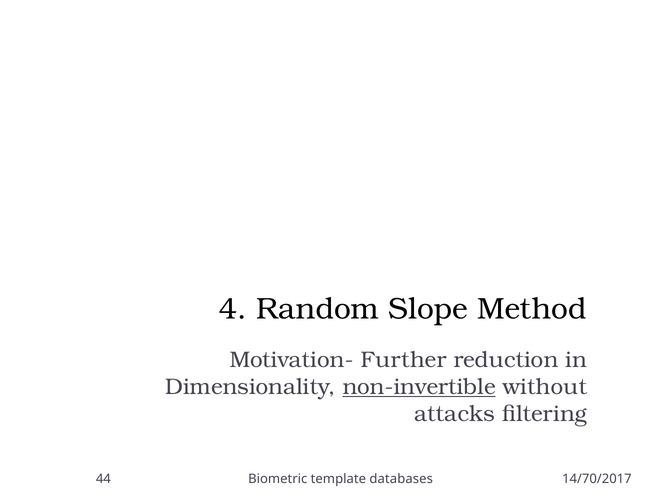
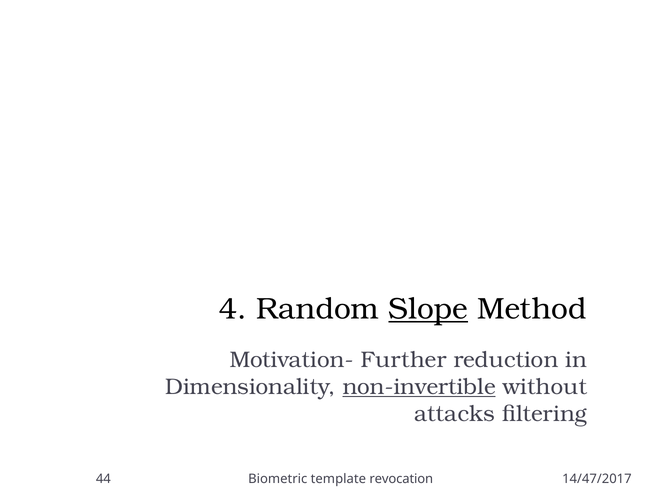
Slope underline: none -> present
databases: databases -> revocation
14/70/2017: 14/70/2017 -> 14/47/2017
